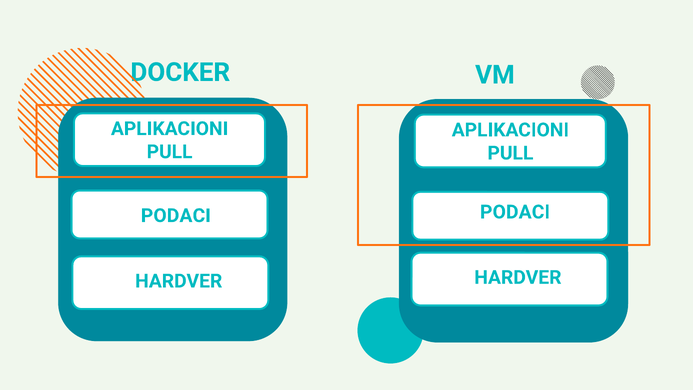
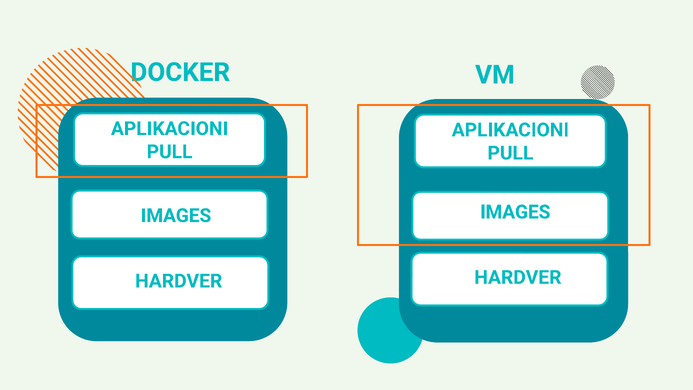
PODACI at (515, 212): PODACI -> IMAGES
PODACI at (176, 216): PODACI -> IMAGES
